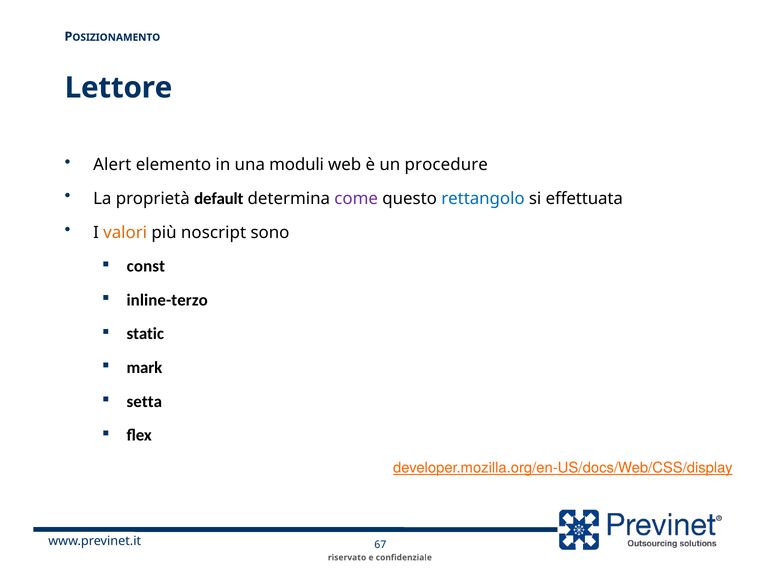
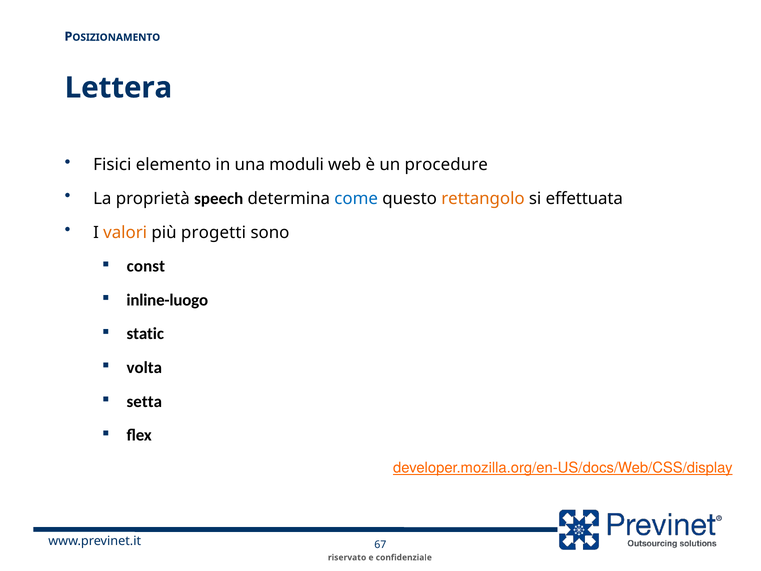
Lettore: Lettore -> Lettera
Alert: Alert -> Fisici
default: default -> speech
come colour: purple -> blue
rettangolo colour: blue -> orange
noscript: noscript -> progetti
inline-terzo: inline-terzo -> inline-luogo
mark: mark -> volta
